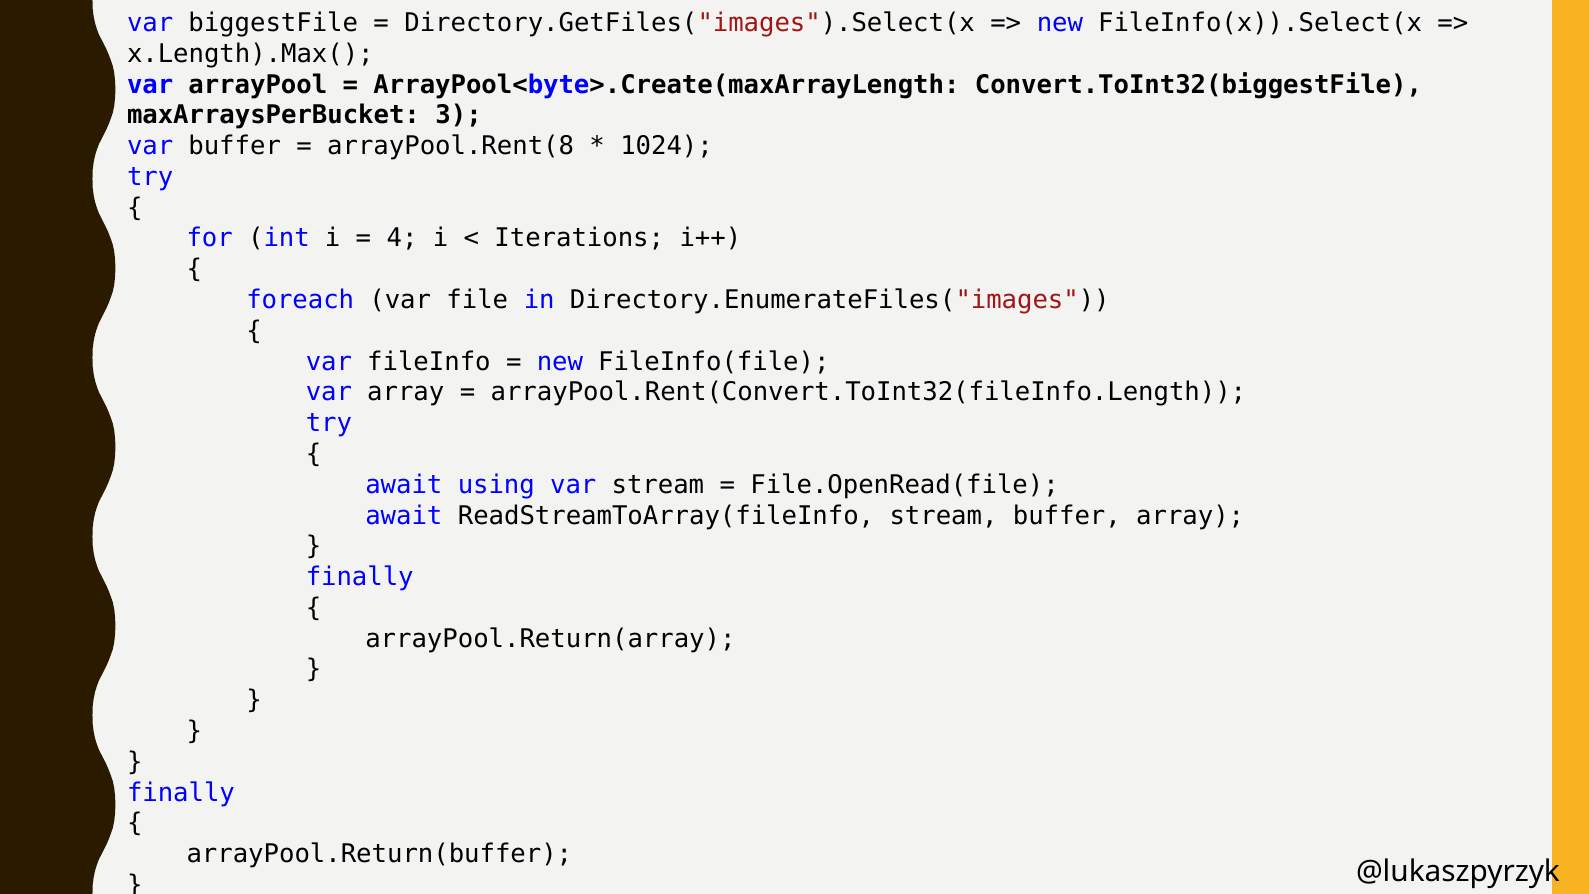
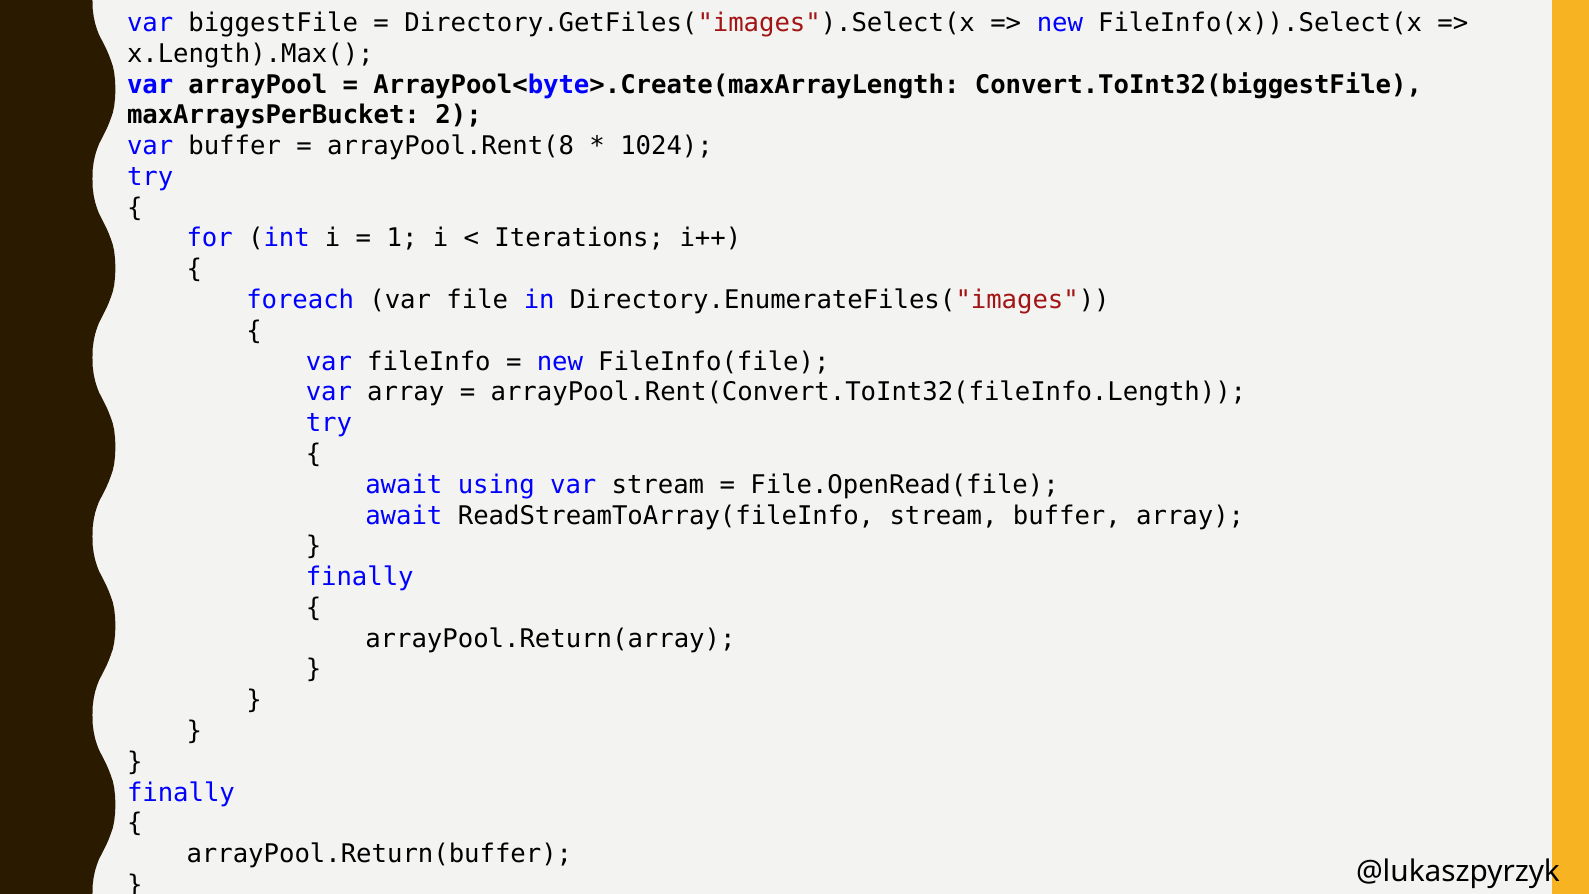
3: 3 -> 2
4: 4 -> 1
